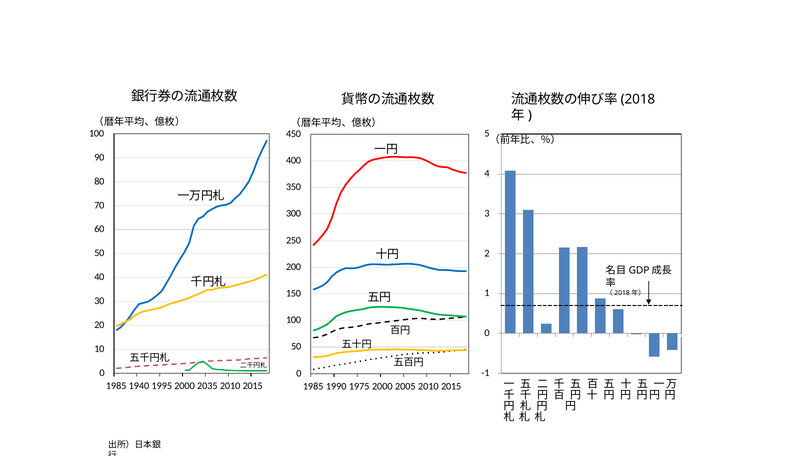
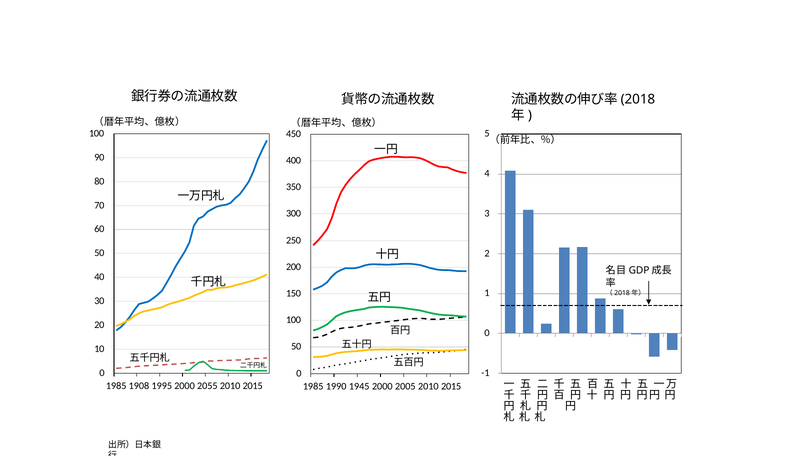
1940: 1940 -> 1908
2035: 2035 -> 2055
1975: 1975 -> 1945
